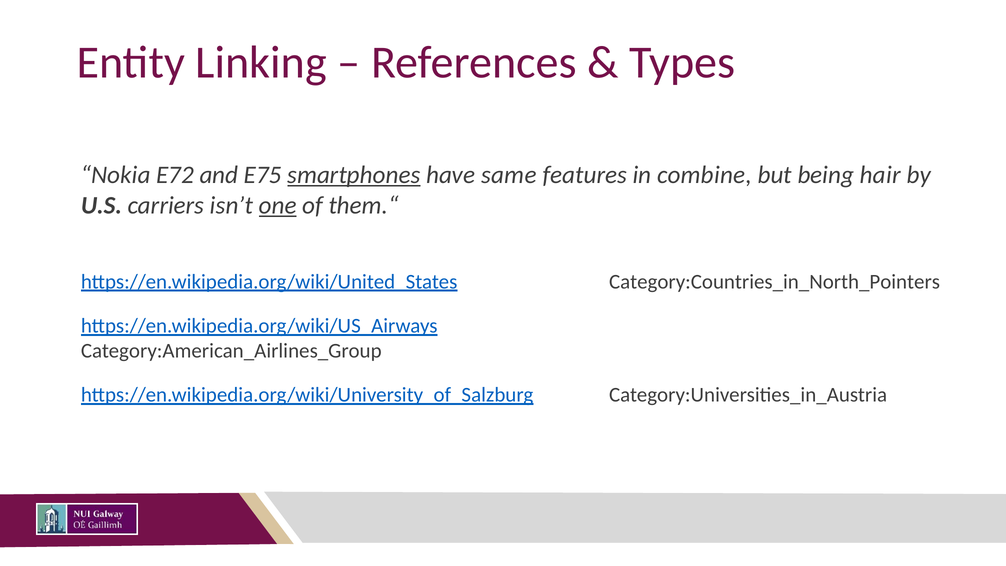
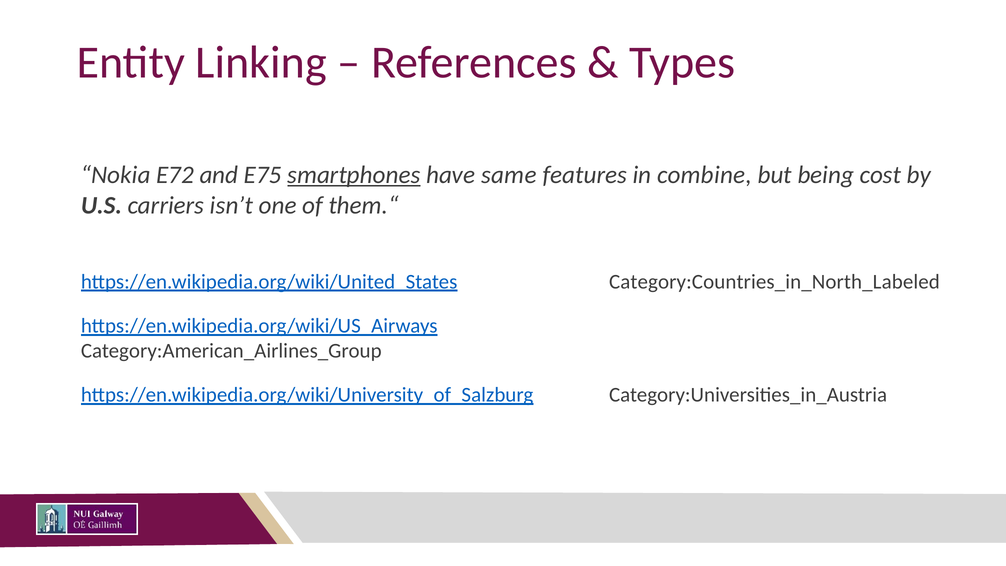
hair: hair -> cost
one underline: present -> none
Category:Countries_in_North_Pointers: Category:Countries_in_North_Pointers -> Category:Countries_in_North_Labeled
